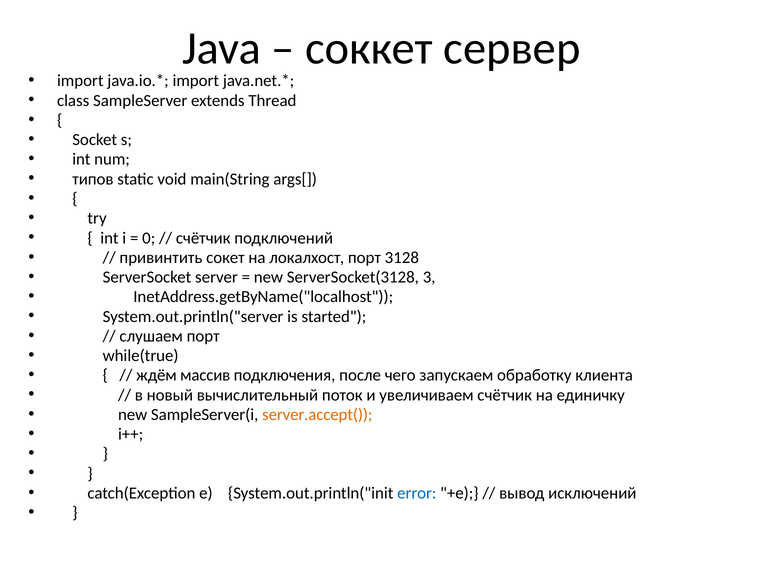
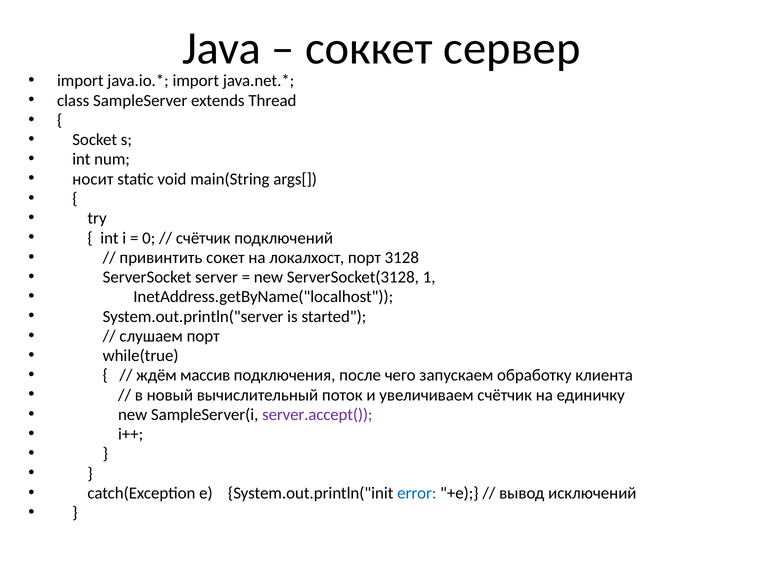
типов: типов -> носит
3: 3 -> 1
server.accept( colour: orange -> purple
